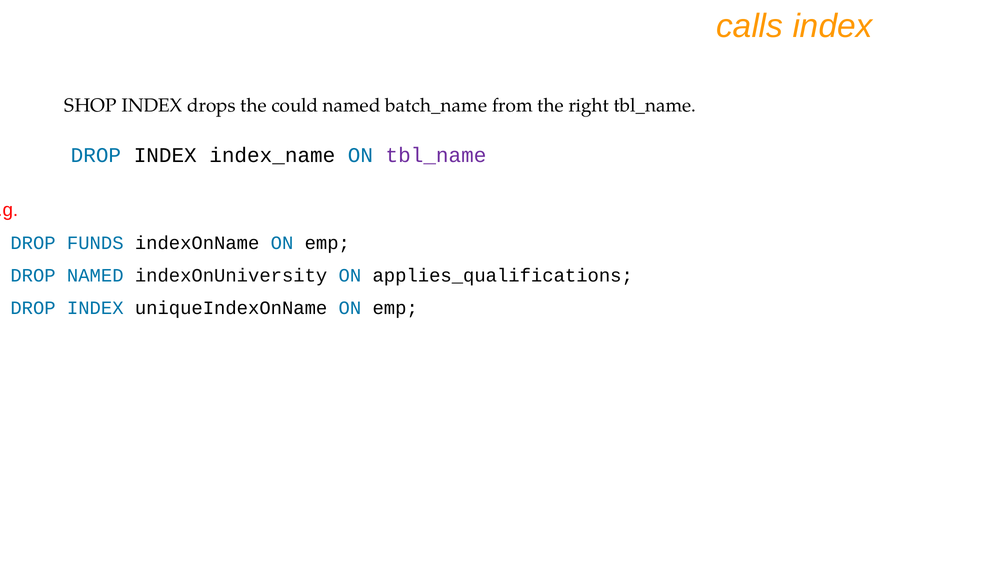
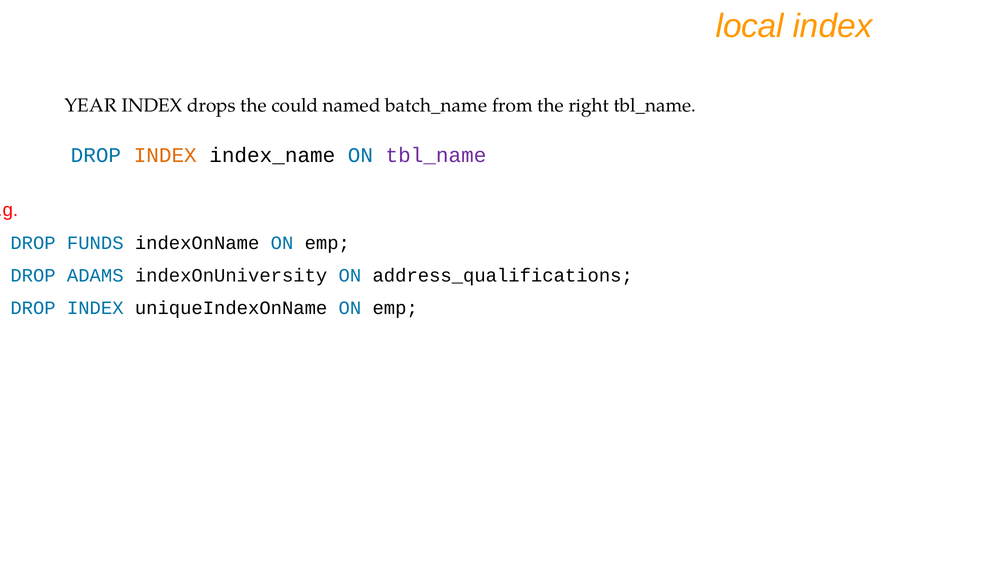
calls: calls -> local
SHOP: SHOP -> YEAR
INDEX at (165, 155) colour: black -> orange
DROP NAMED: NAMED -> ADAMS
applies_qualifications: applies_qualifications -> address_qualifications
